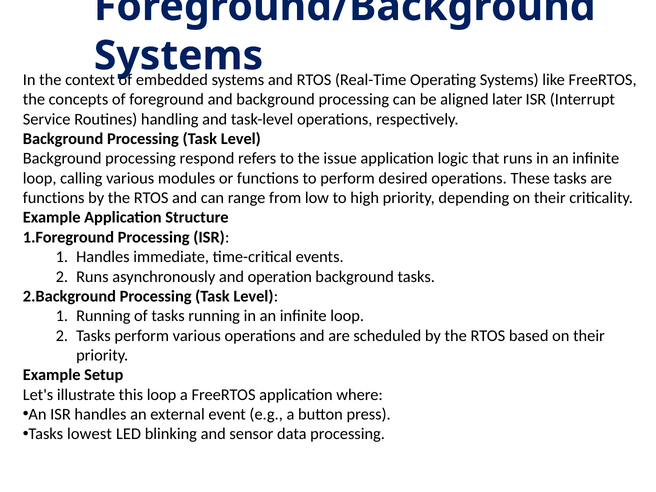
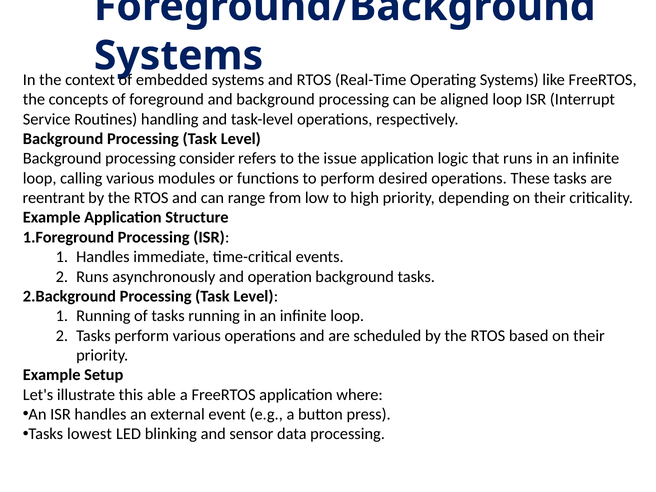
aligned later: later -> loop
respond: respond -> consider
functions at (54, 198): functions -> reentrant
this loop: loop -> able
